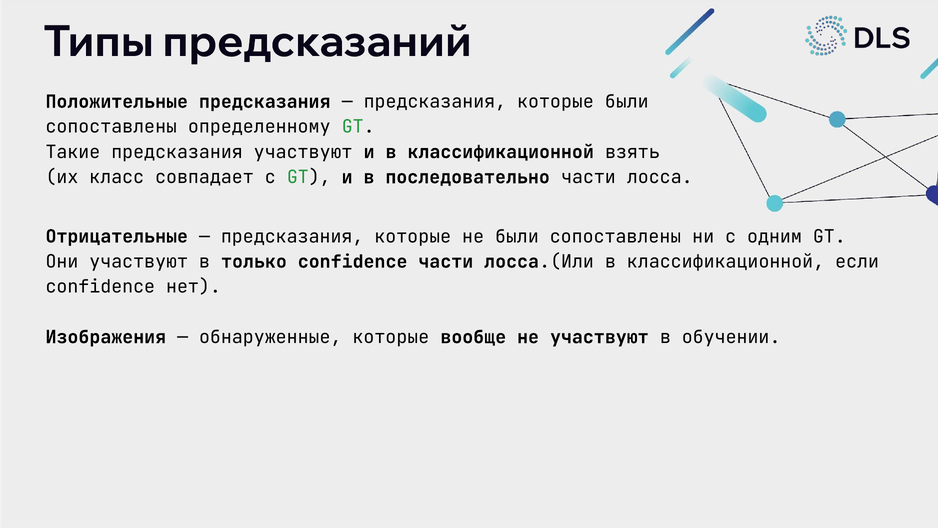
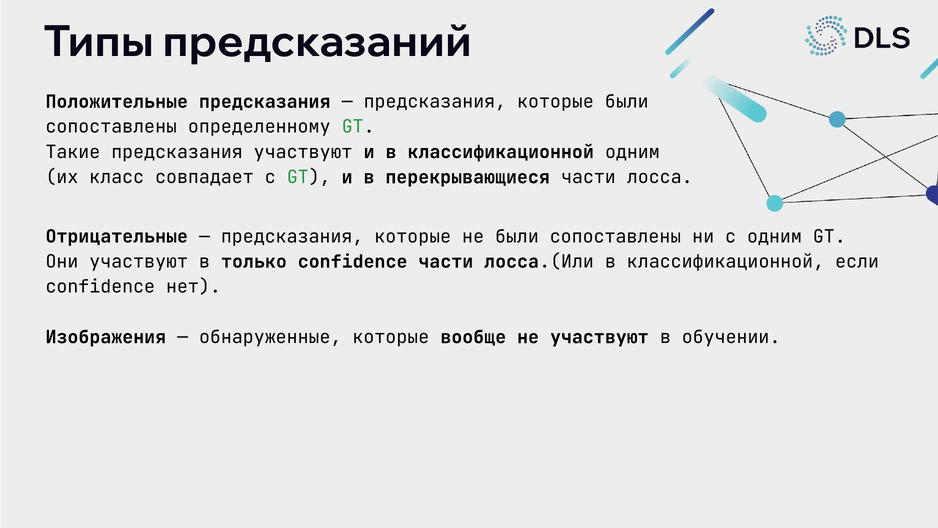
классификационной взять: взять -> одним
последовательно: последовательно -> перекрывающиеся
